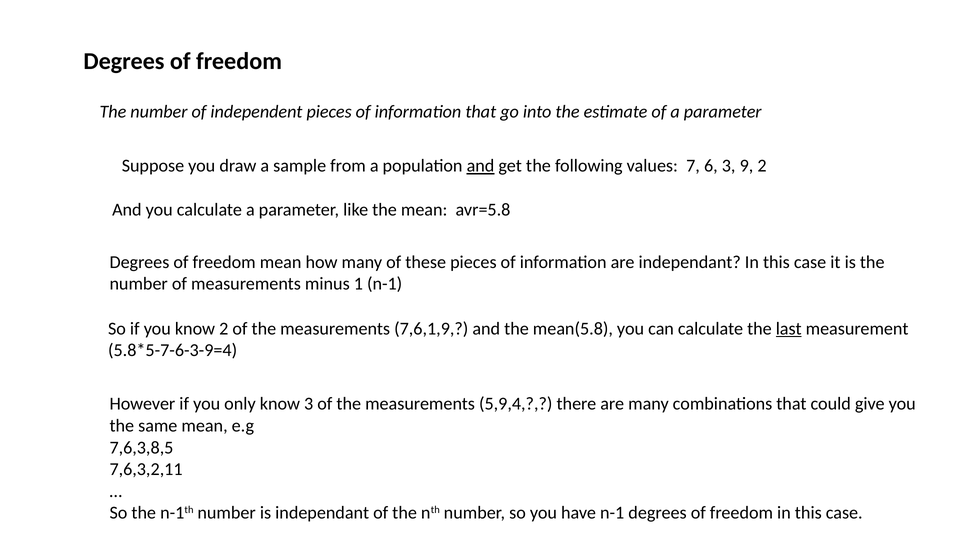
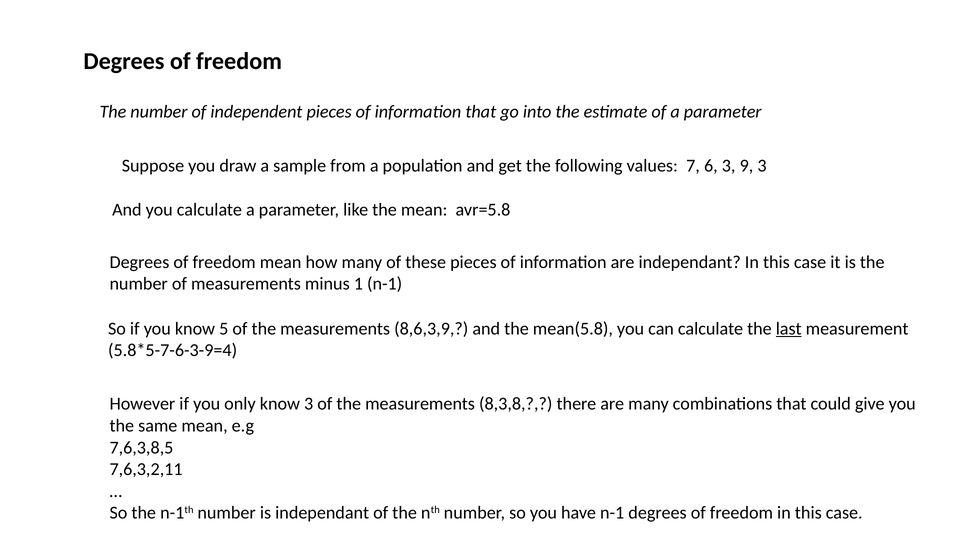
and at (481, 166) underline: present -> none
9 2: 2 -> 3
know 2: 2 -> 5
7,6,1,9: 7,6,1,9 -> 8,6,3,9
5,9,4: 5,9,4 -> 8,3,8
